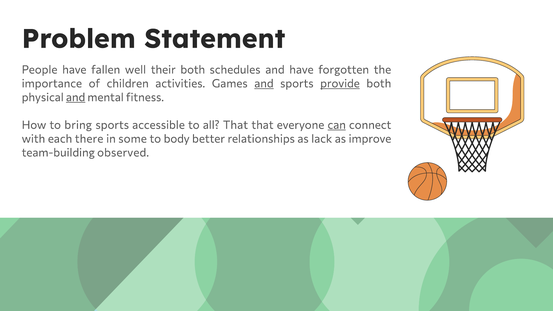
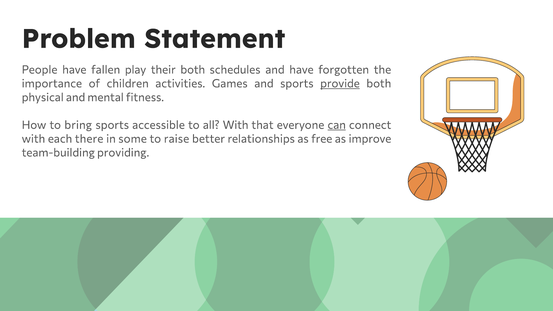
well: well -> play
and at (264, 84) underline: present -> none
and at (76, 97) underline: present -> none
all That: That -> With
body: body -> raise
lack: lack -> free
observed: observed -> providing
